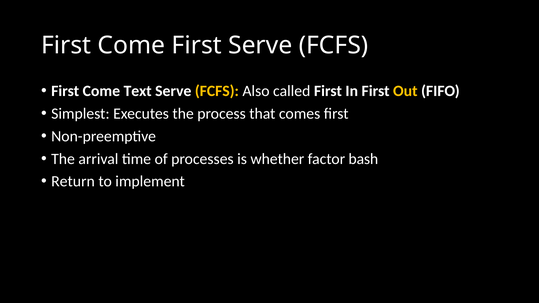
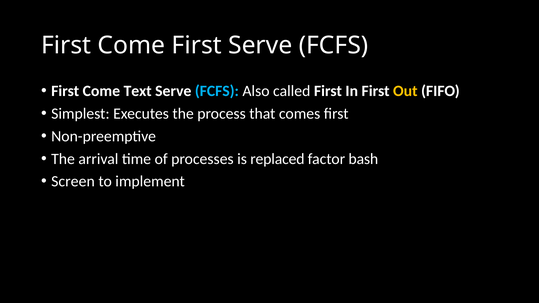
FCFS at (217, 91) colour: yellow -> light blue
whether: whether -> replaced
Return: Return -> Screen
